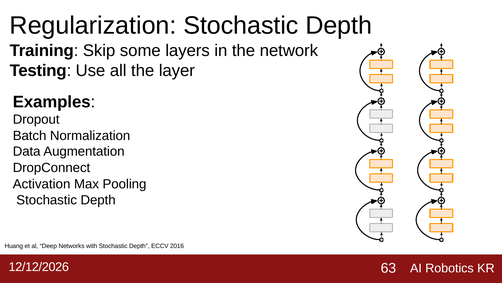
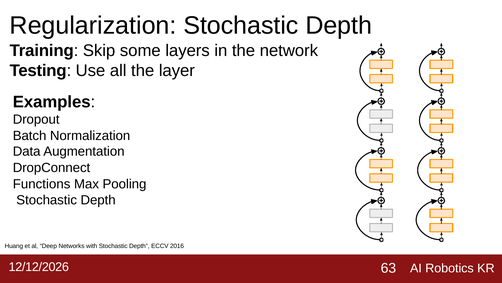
Activation: Activation -> Functions
